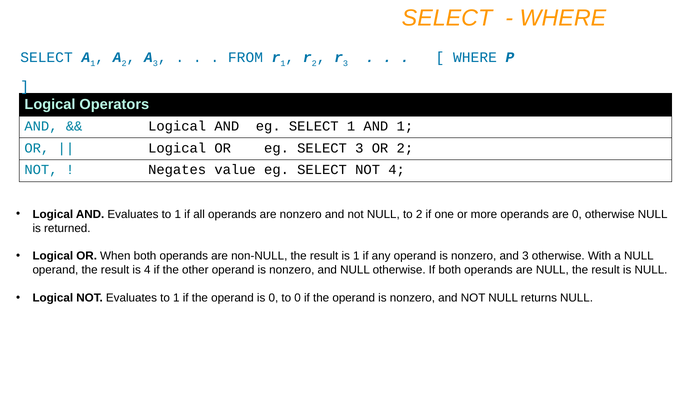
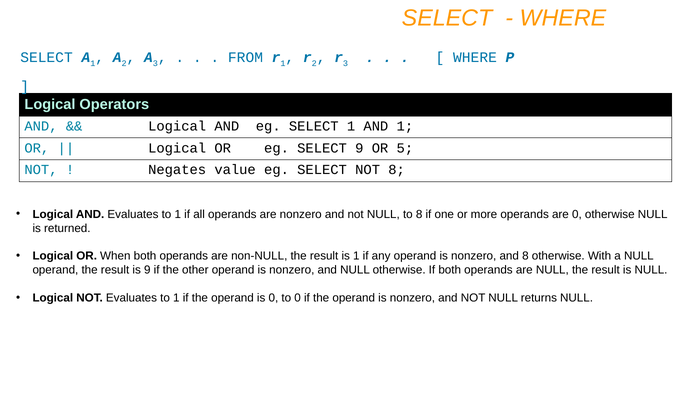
SELECT 3: 3 -> 9
OR 2: 2 -> 5
NOT 4: 4 -> 8
to 2: 2 -> 8
and 3: 3 -> 8
is 4: 4 -> 9
